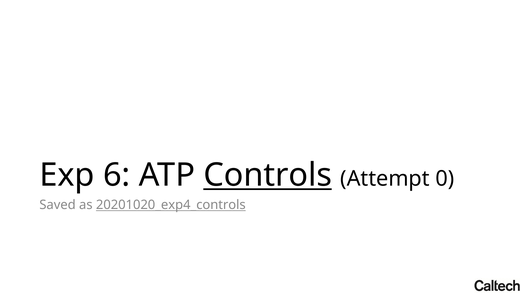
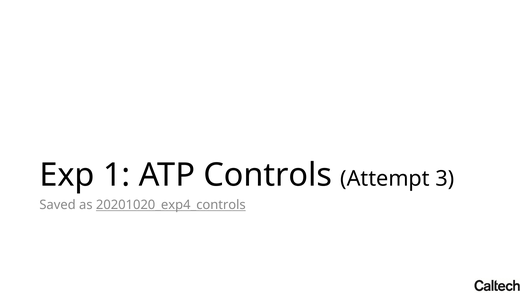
6: 6 -> 1
Controls underline: present -> none
0: 0 -> 3
